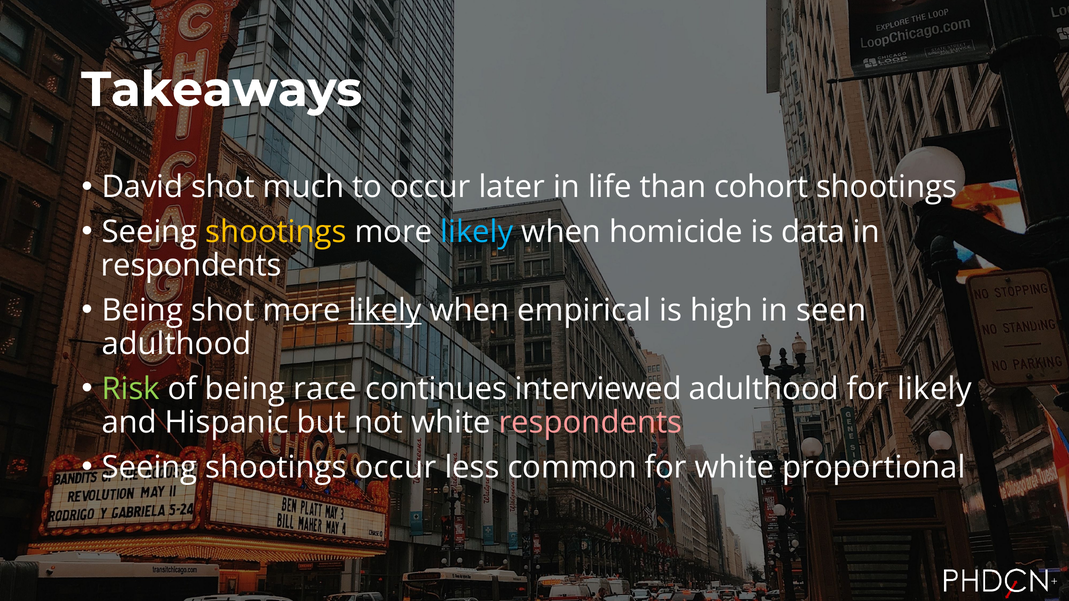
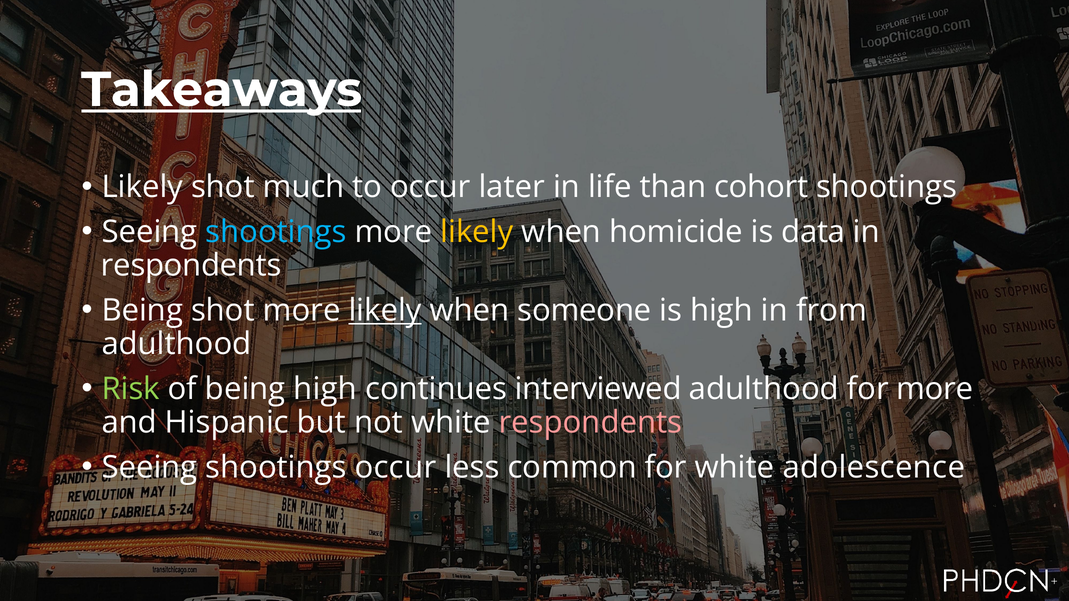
Takeaways underline: none -> present
David at (142, 187): David -> Likely
shootings at (276, 232) colour: yellow -> light blue
likely at (477, 232) colour: light blue -> yellow
empirical: empirical -> someone
seen: seen -> from
being race: race -> high
for likely: likely -> more
proportional: proportional -> adolescence
